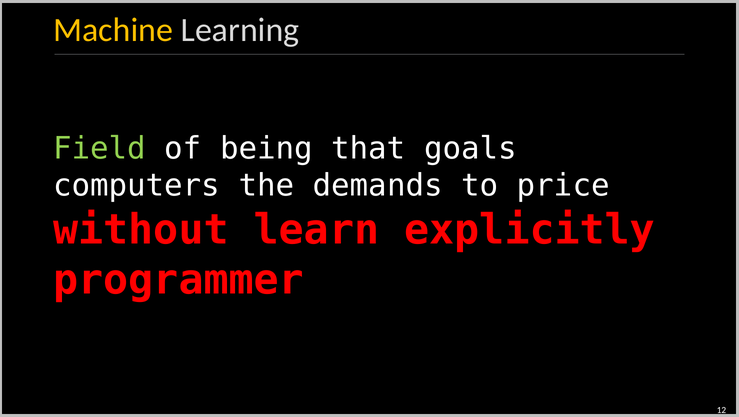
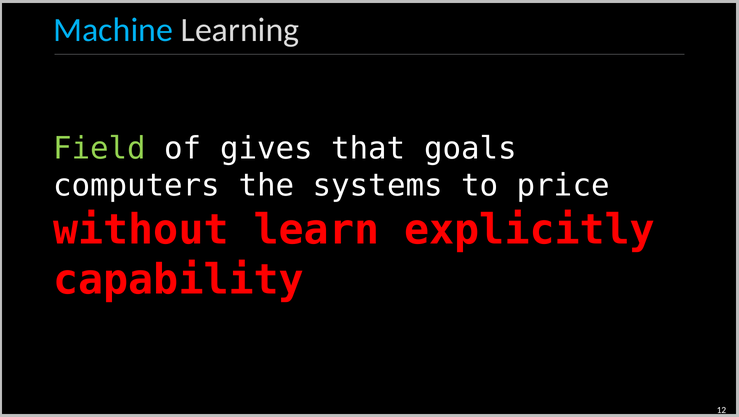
Machine colour: yellow -> light blue
being: being -> gives
demands: demands -> systems
programmer: programmer -> capability
